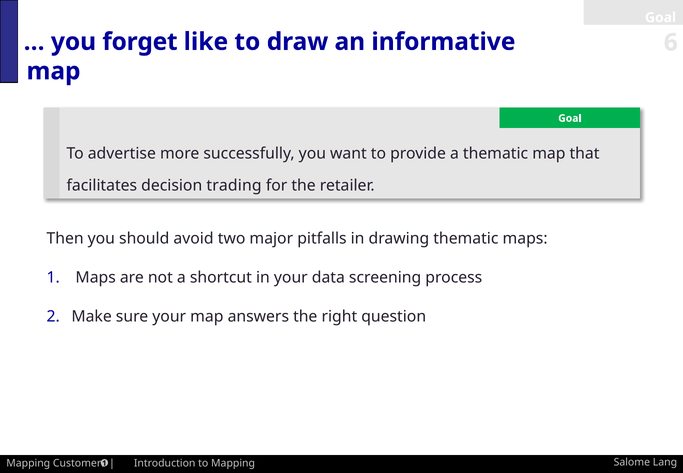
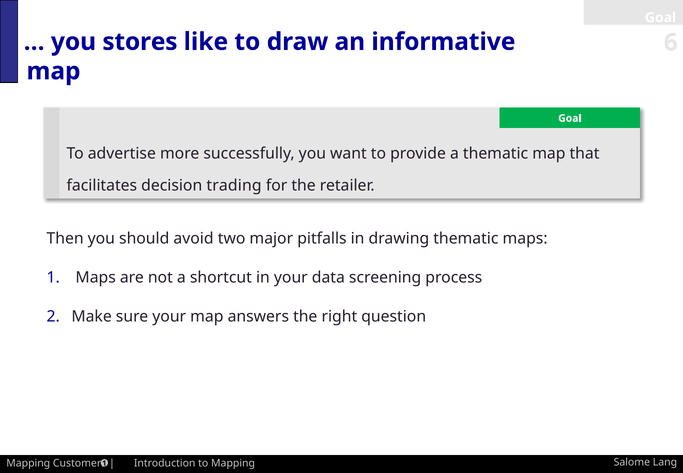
forget: forget -> stores
